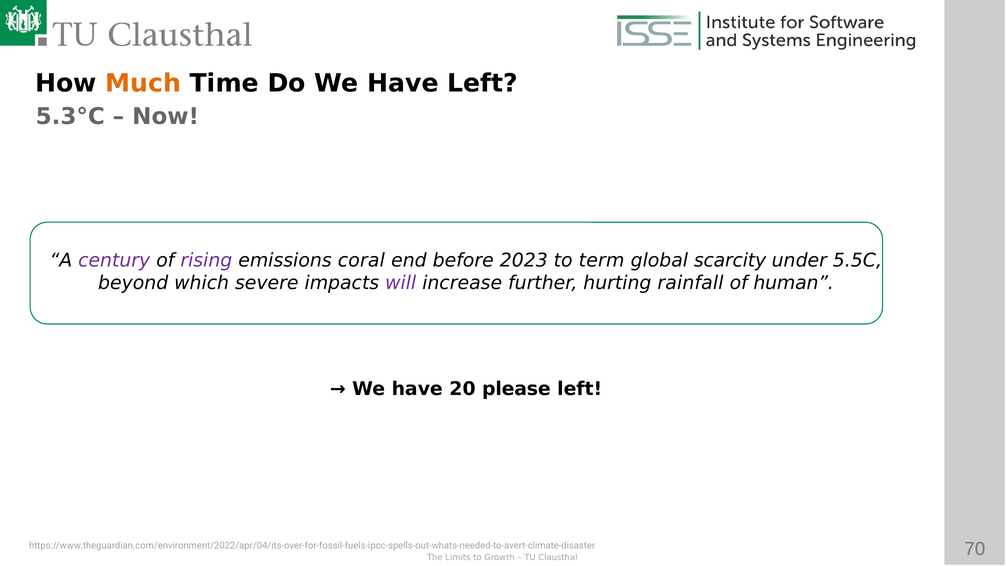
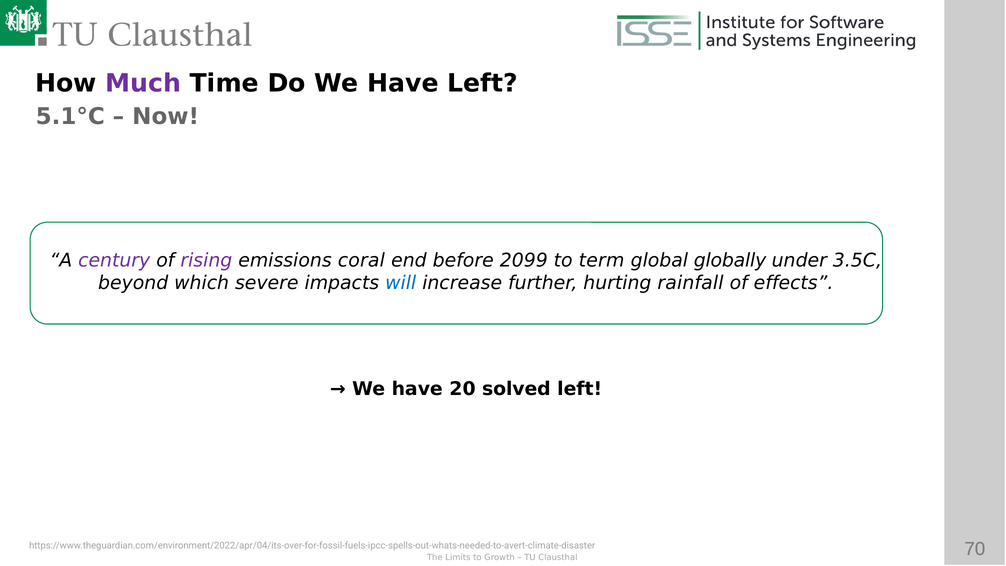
Much colour: orange -> purple
5.3°C: 5.3°C -> 5.1°C
2023: 2023 -> 2099
scarcity: scarcity -> globally
5.5C: 5.5C -> 3.5C
will colour: purple -> blue
human: human -> effects
please: please -> solved
